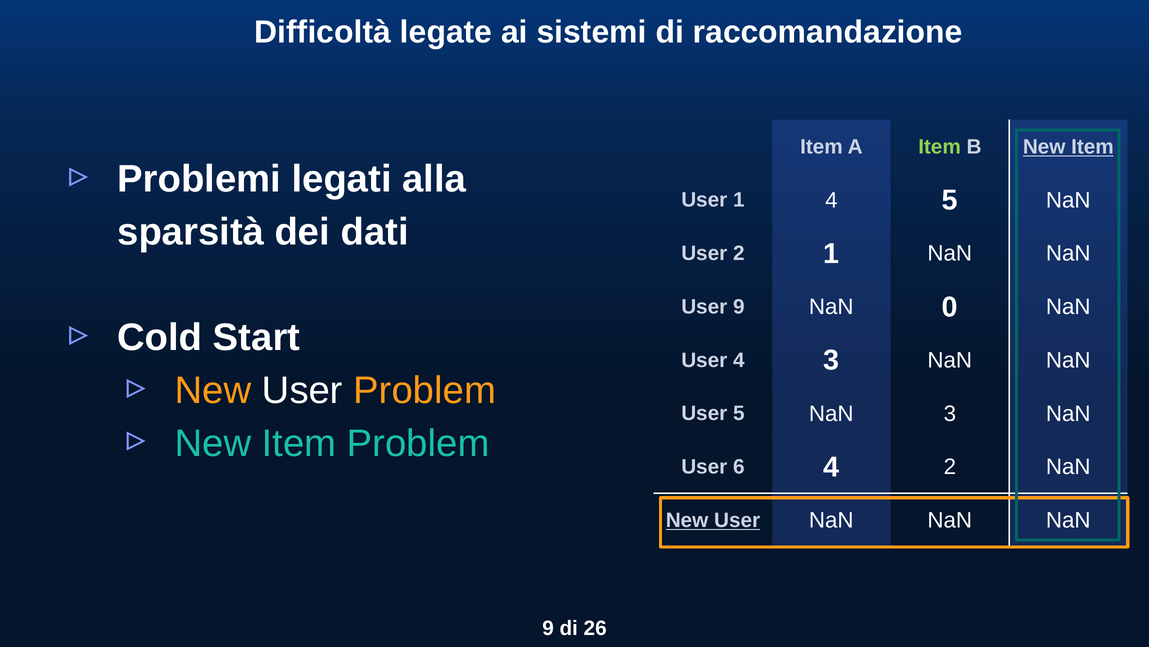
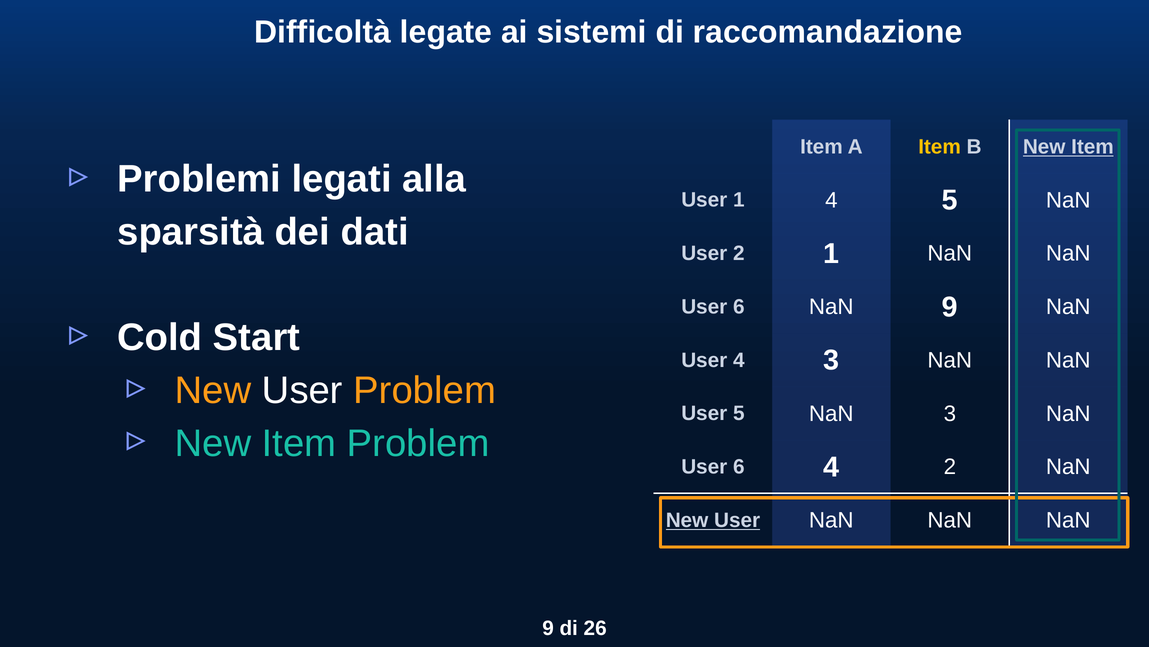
Item at (940, 147) colour: light green -> yellow
9 at (739, 307): 9 -> 6
NaN 0: 0 -> 9
